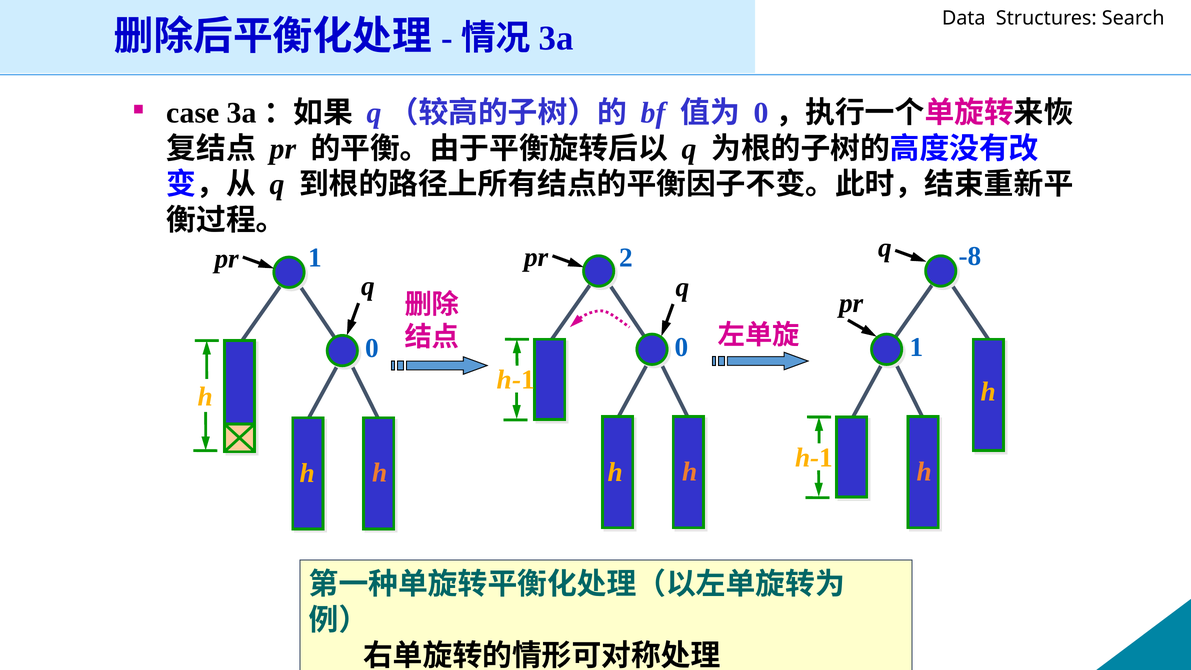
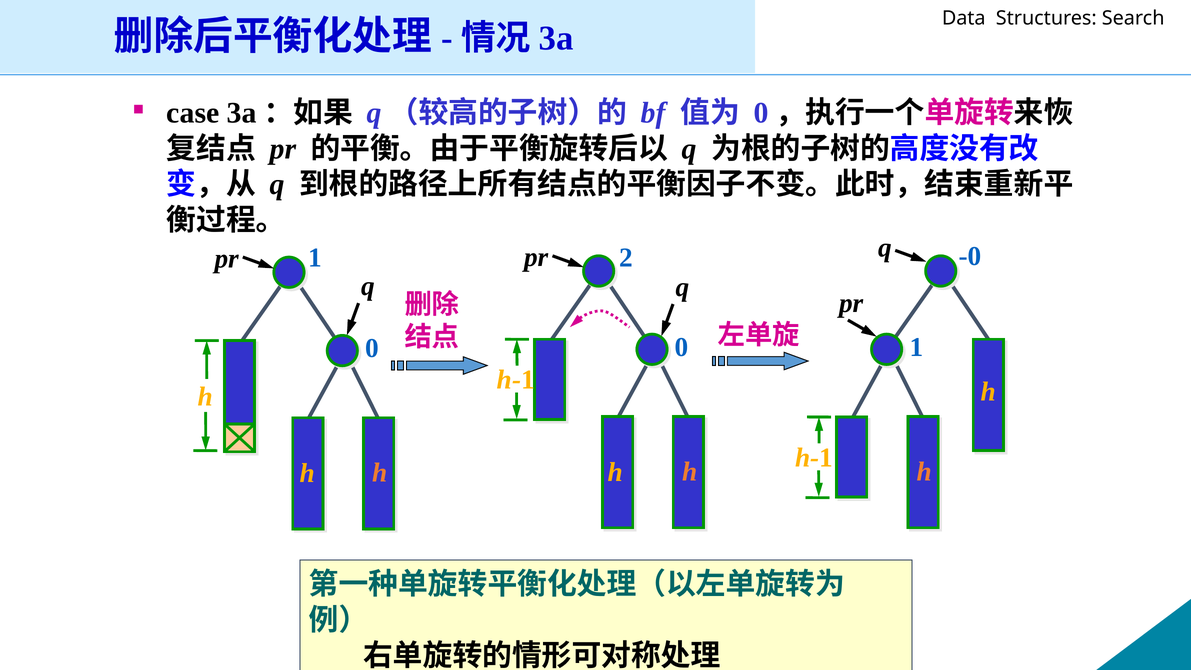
-8: -8 -> -0
